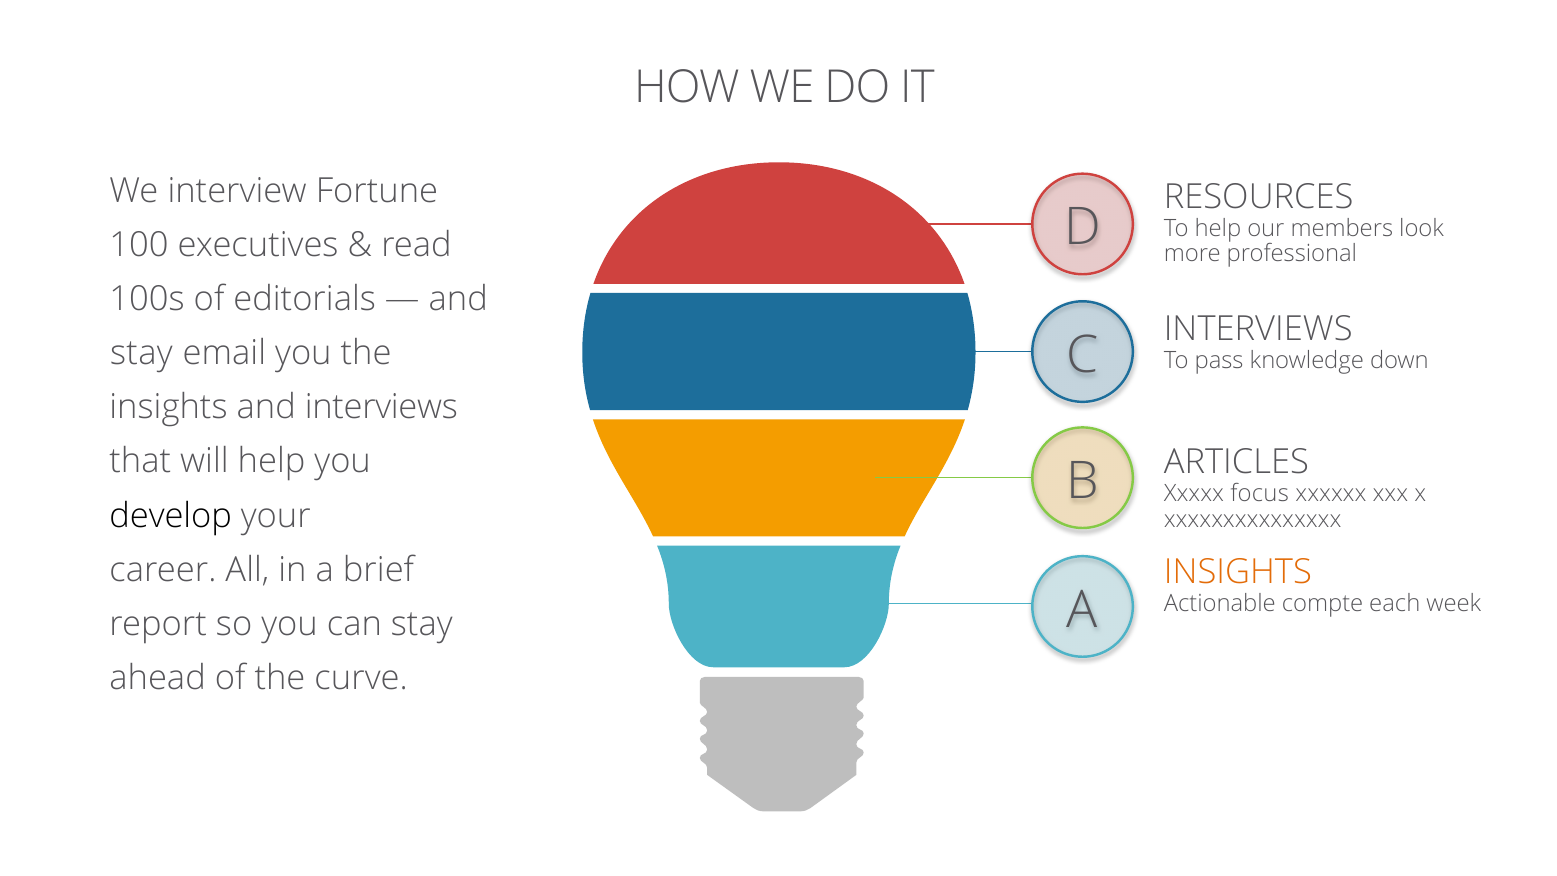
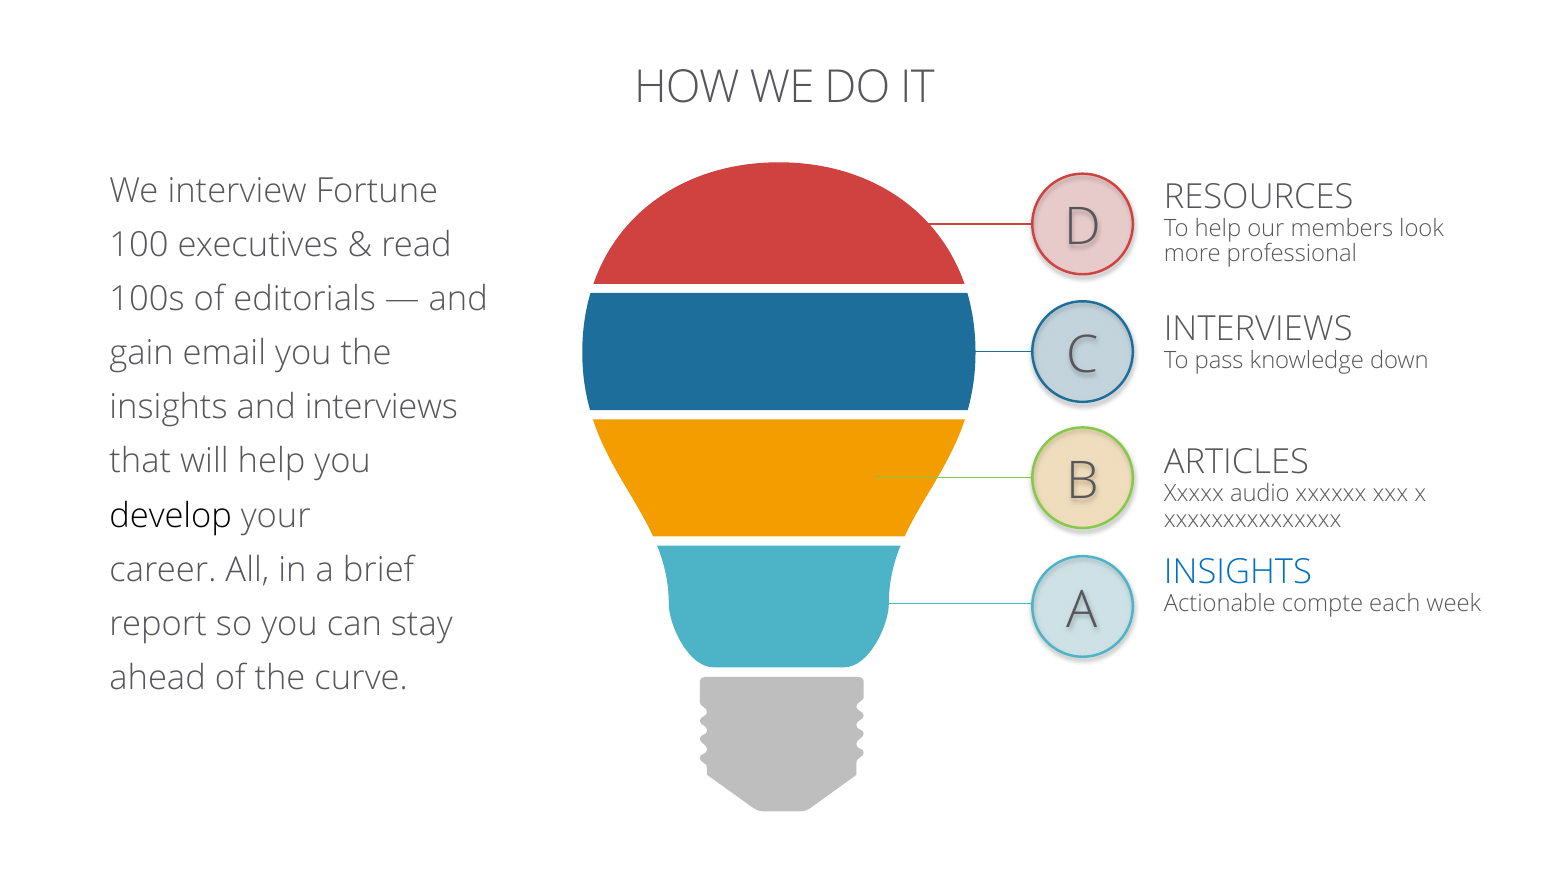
stay at (141, 353): stay -> gain
focus: focus -> audio
INSIGHTS at (1238, 572) colour: orange -> blue
